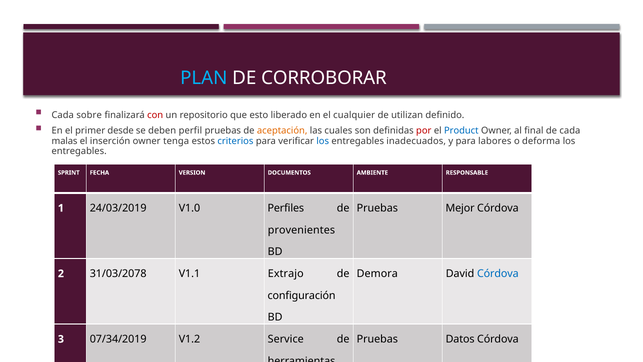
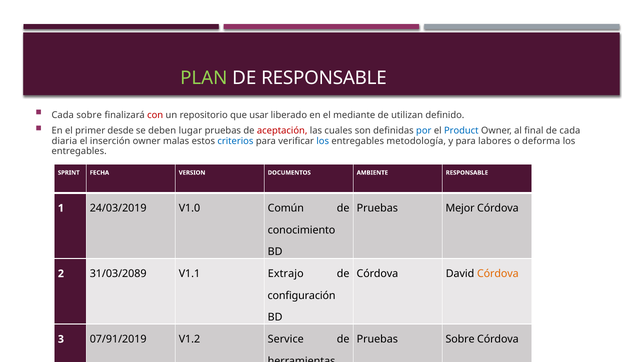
PLAN colour: light blue -> light green
DE CORROBORAR: CORROBORAR -> RESPONSABLE
esto: esto -> usar
cualquier: cualquier -> mediante
perfil: perfil -> lugar
aceptación colour: orange -> red
por colour: red -> blue
malas: malas -> diaria
tenga: tenga -> malas
inadecuados: inadecuados -> metodología
Perfiles: Perfiles -> Común
provenientes: provenientes -> conocimiento
Demora at (377, 273): Demora -> Córdova
Córdova at (498, 273) colour: blue -> orange
31/03/2078: 31/03/2078 -> 31/03/2089
Pruebas Datos: Datos -> Sobre
07/34/2019: 07/34/2019 -> 07/91/2019
